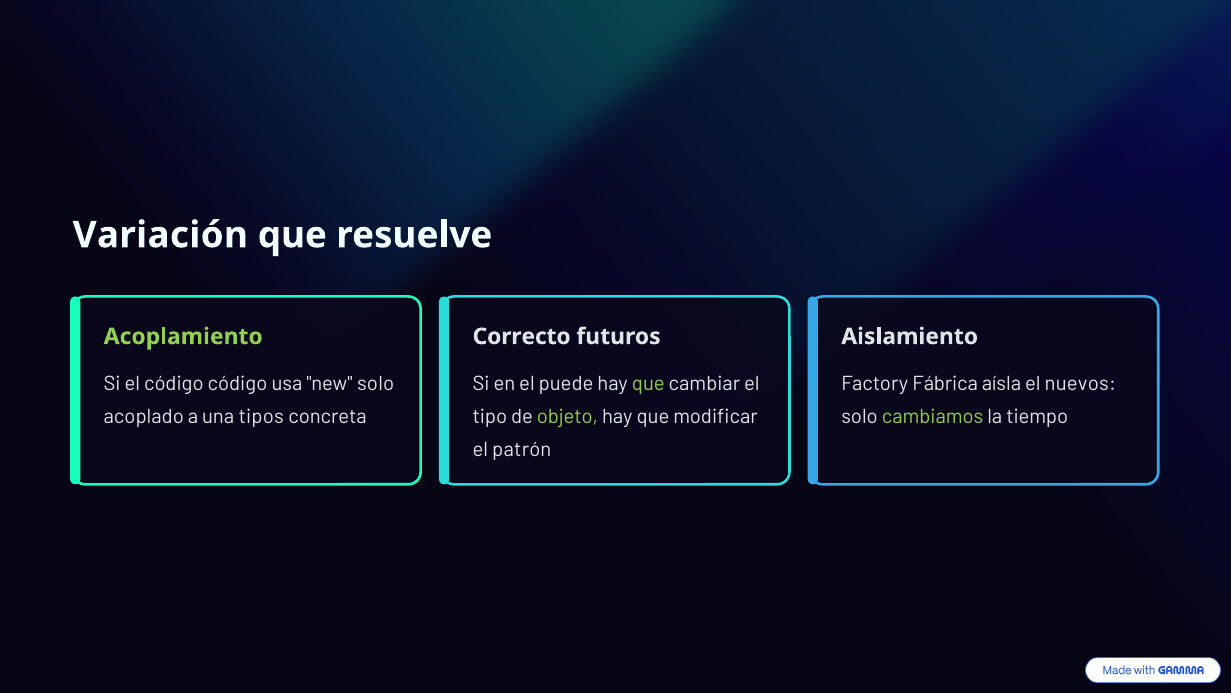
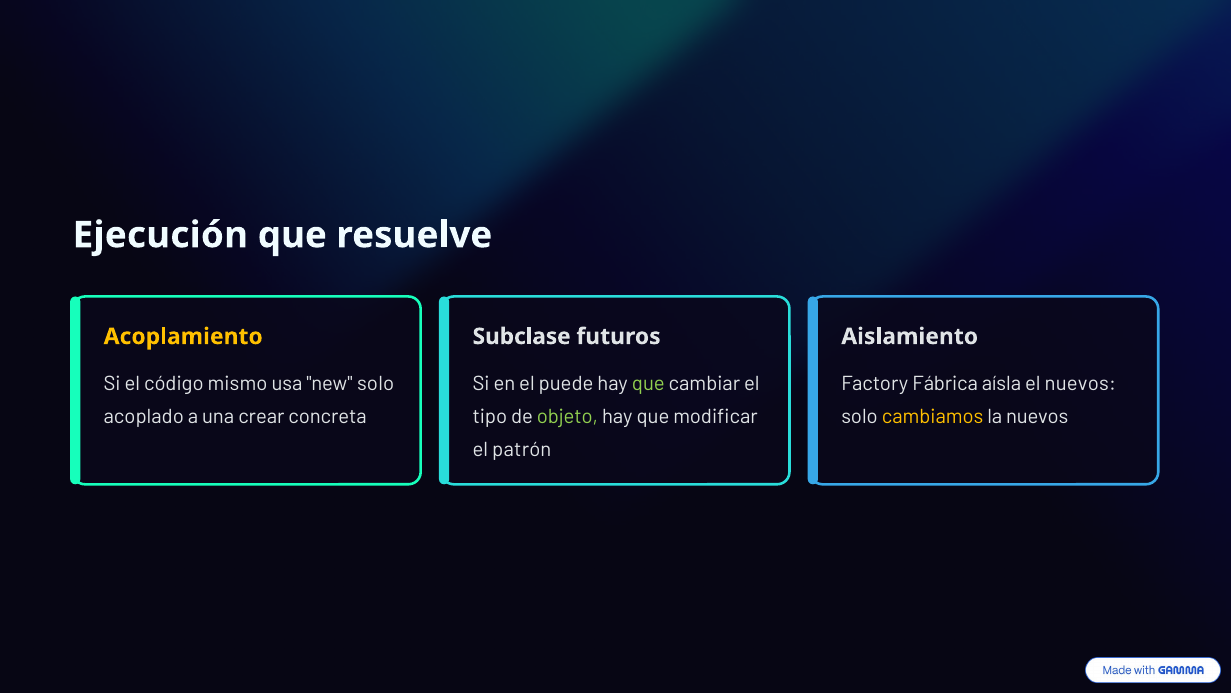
Variación: Variación -> Ejecución
Acoplamiento colour: light green -> yellow
Correcto: Correcto -> Subclase
código código: código -> mismo
tipos: tipos -> crear
cambiamos colour: light green -> yellow
la tiempo: tiempo -> nuevos
